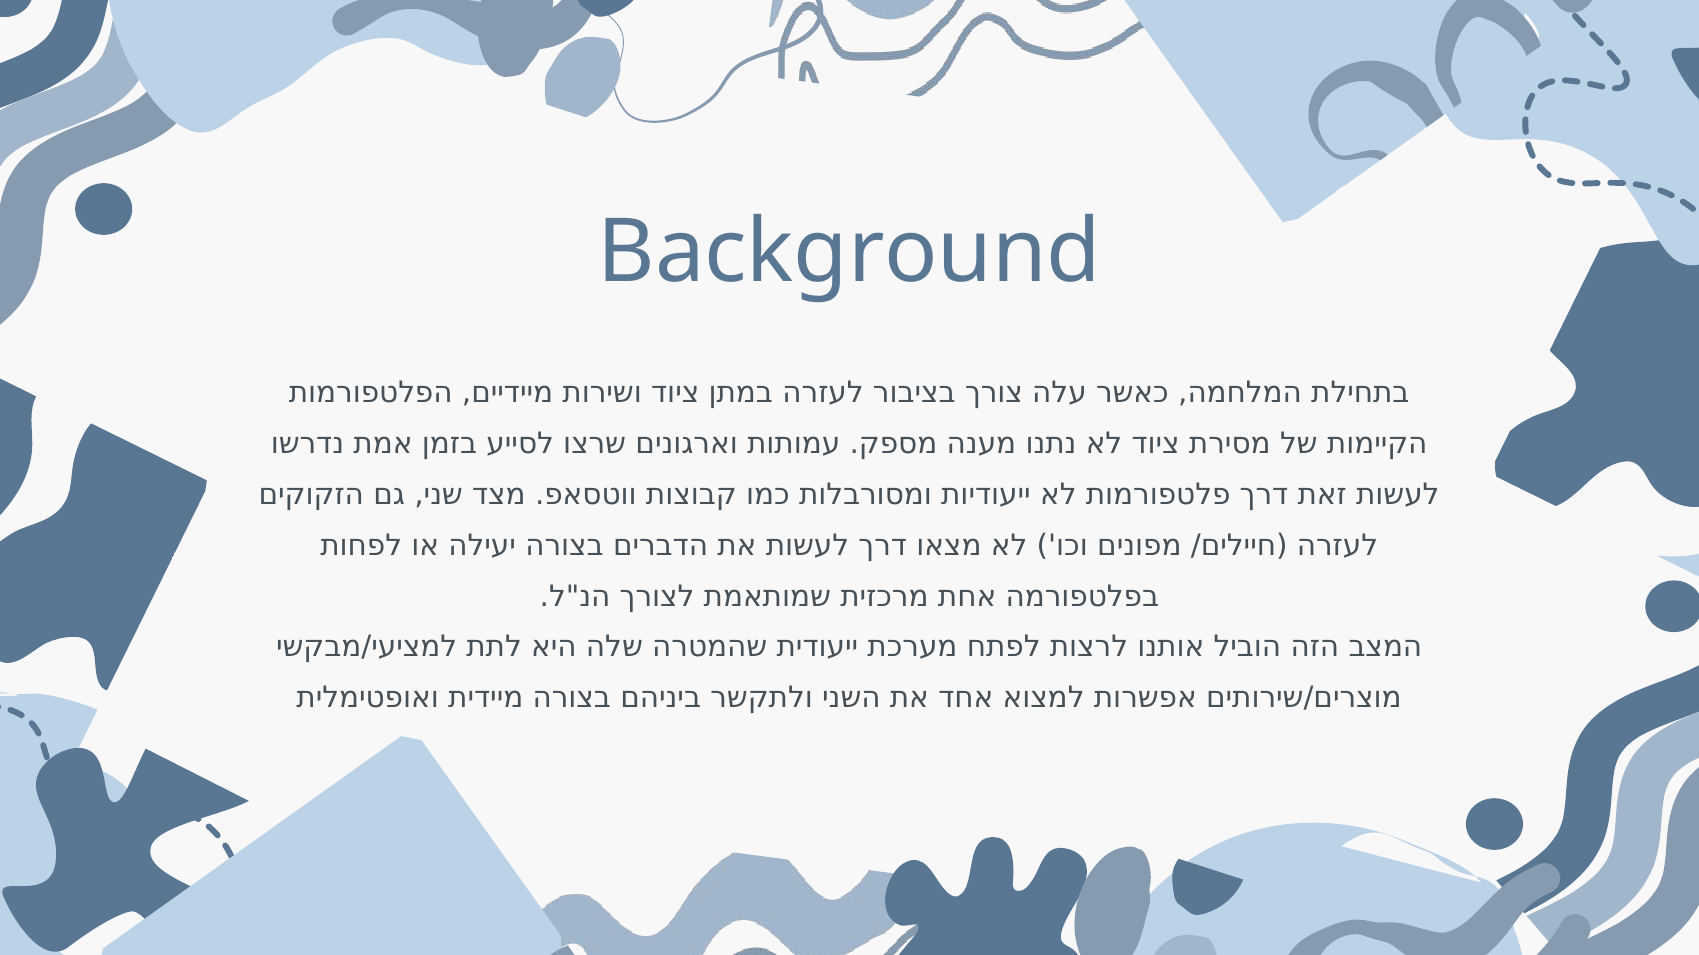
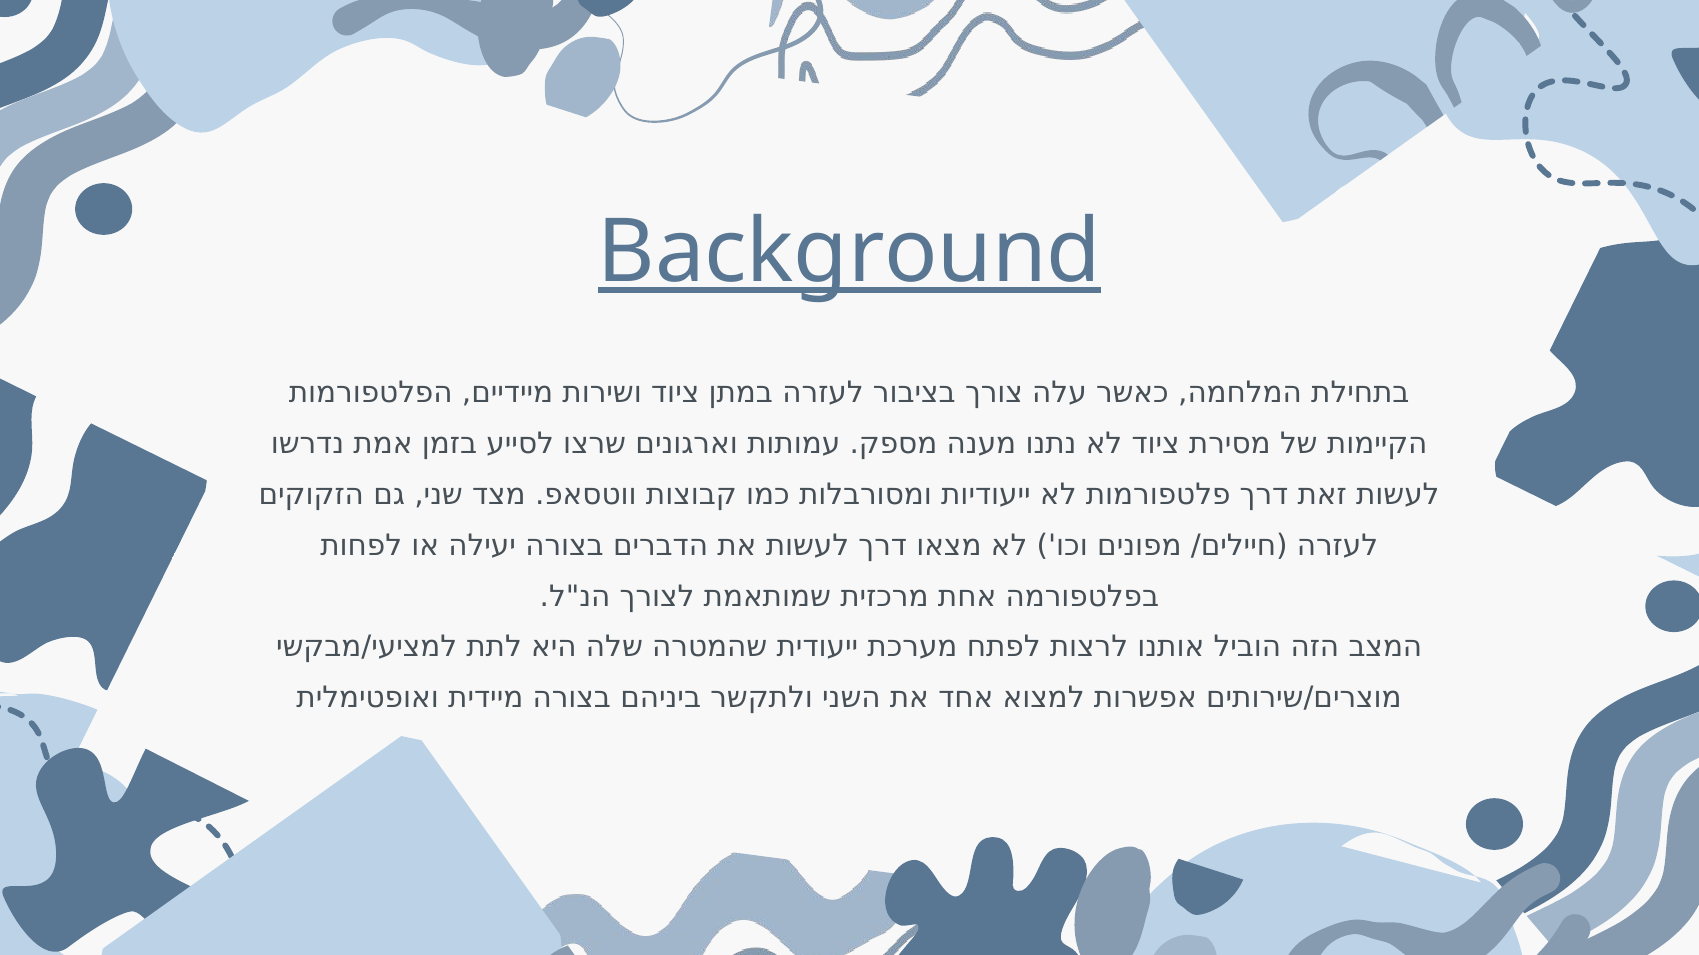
Background underline: none -> present
